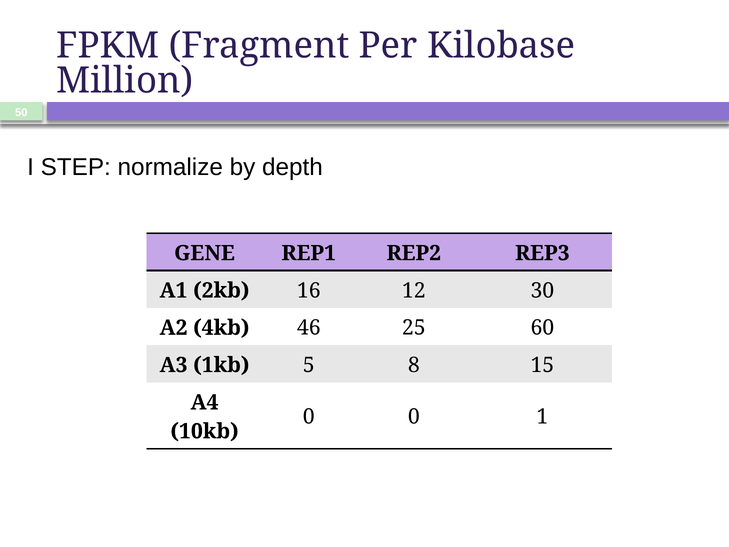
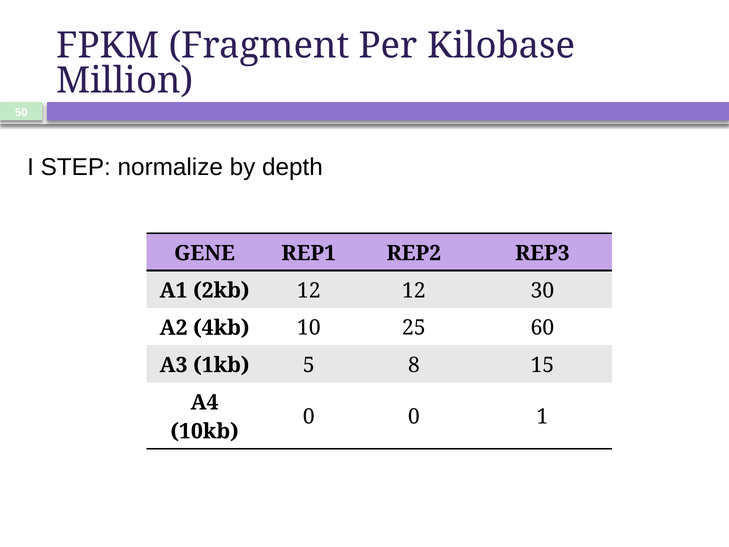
2kb 16: 16 -> 12
46: 46 -> 10
